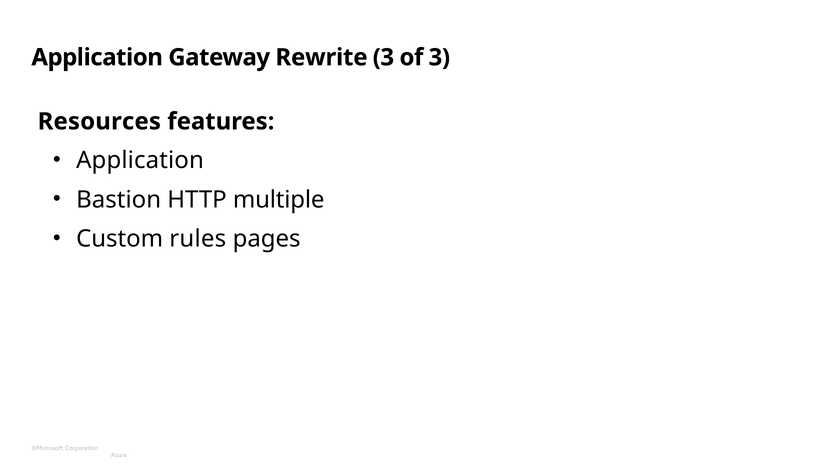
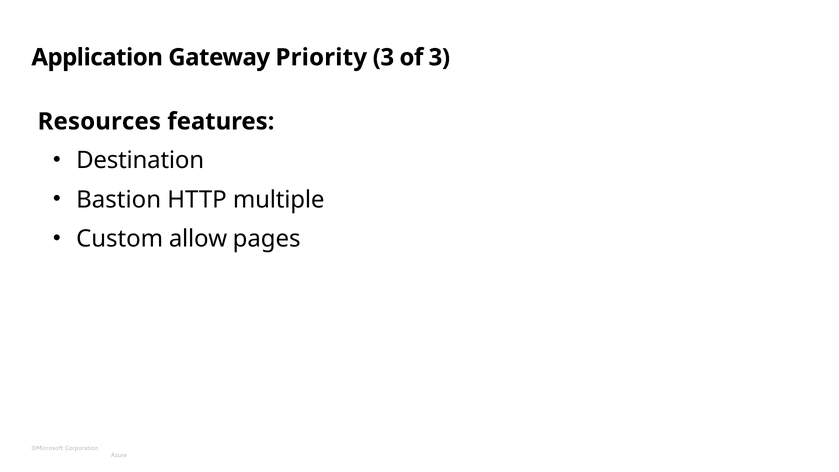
Rewrite: Rewrite -> Priority
Application at (140, 161): Application -> Destination
rules: rules -> allow
